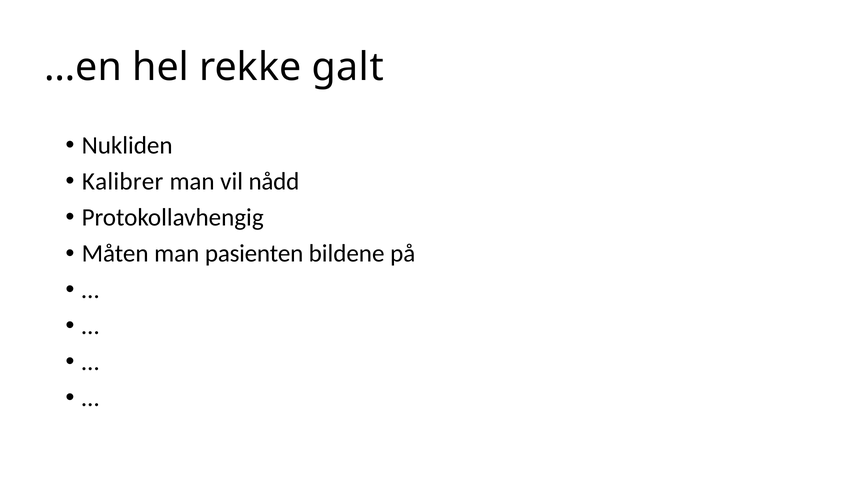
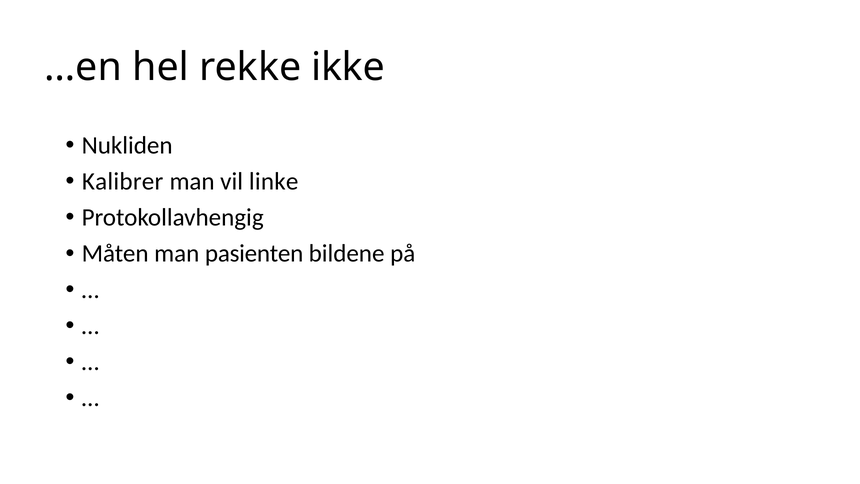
galt: galt -> ikke
nådd: nådd -> linke
